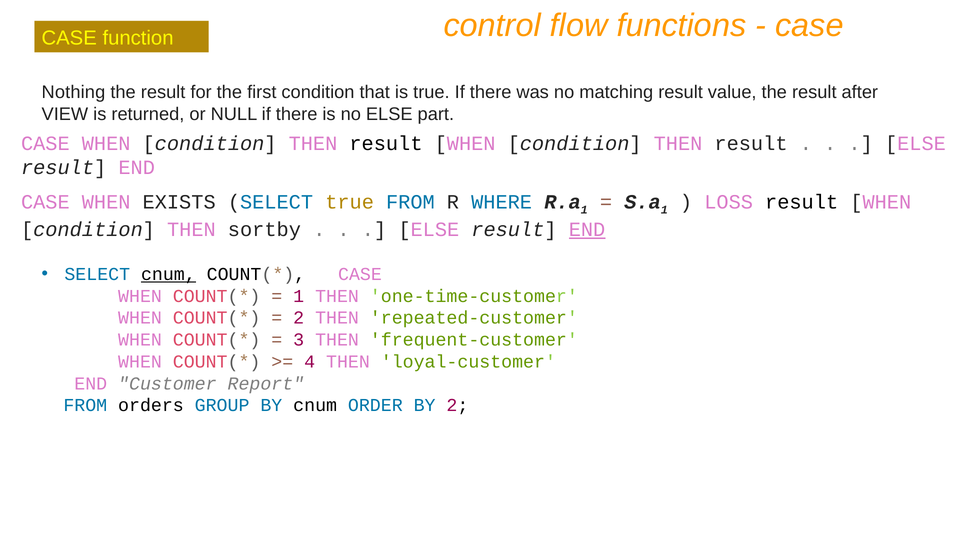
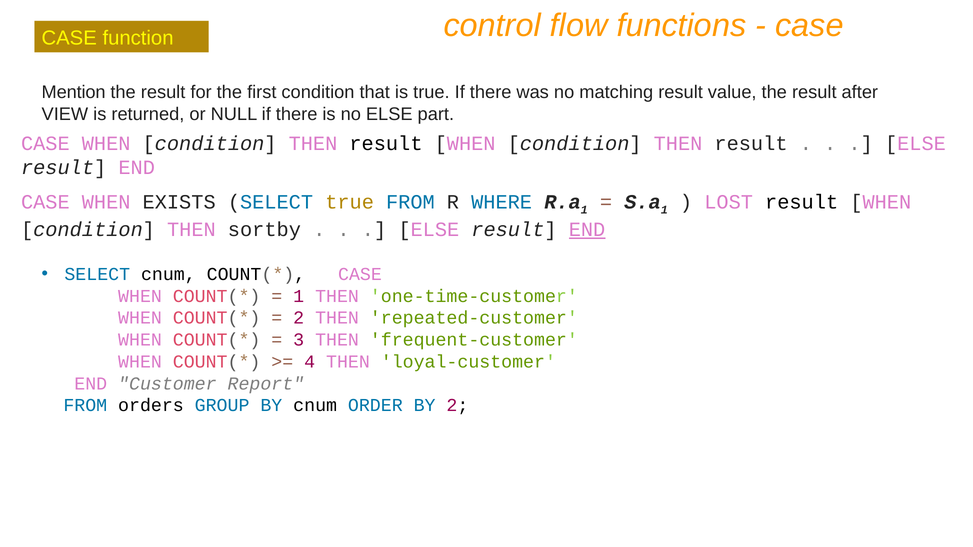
Nothing: Nothing -> Mention
LOSS: LOSS -> LOST
cnum at (168, 274) underline: present -> none
